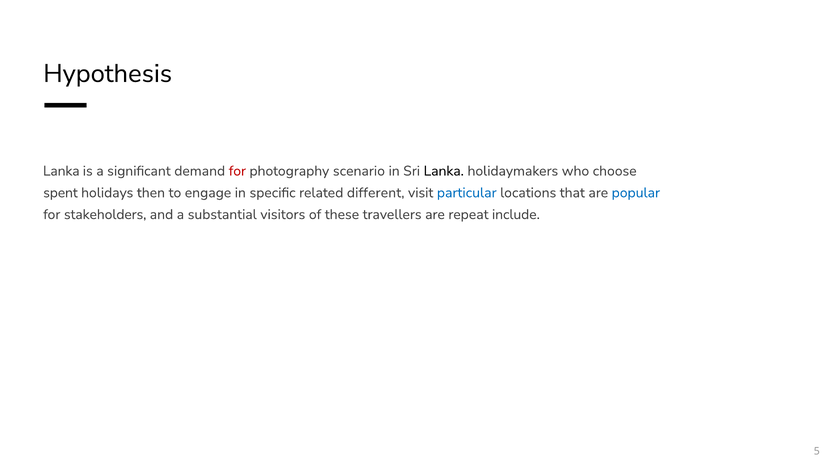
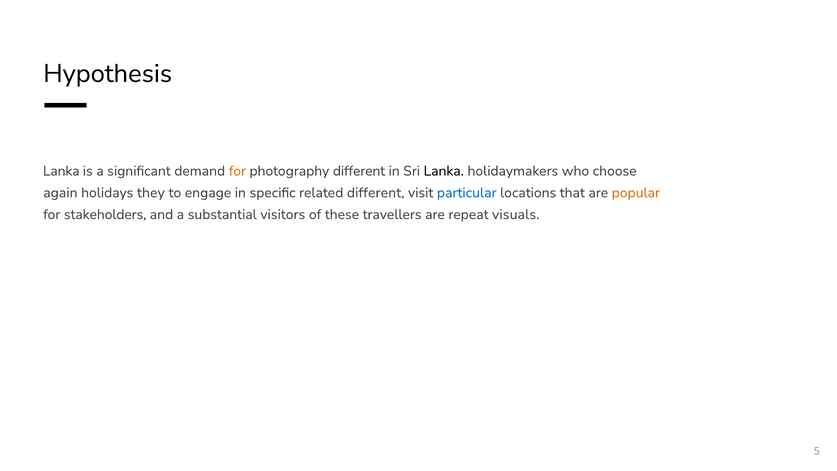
for at (237, 171) colour: red -> orange
photography scenario: scenario -> different
spent: spent -> again
then: then -> they
popular colour: blue -> orange
include: include -> visuals
